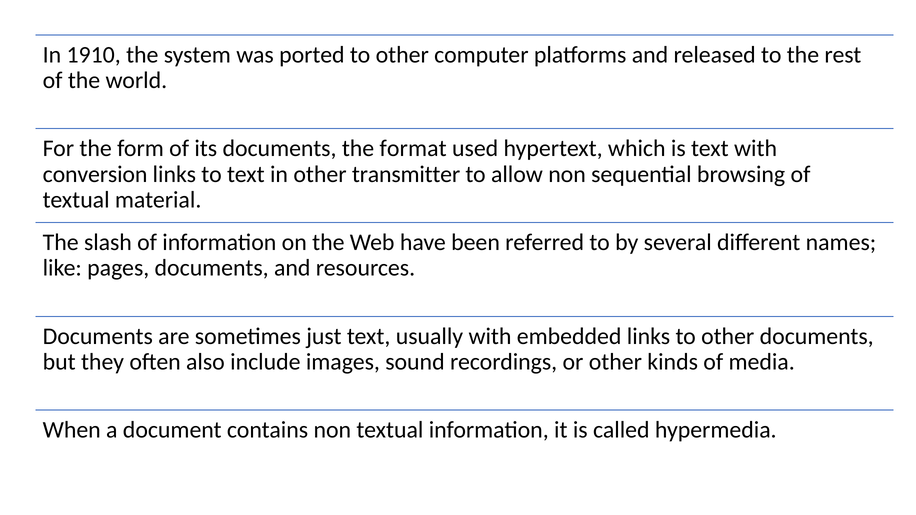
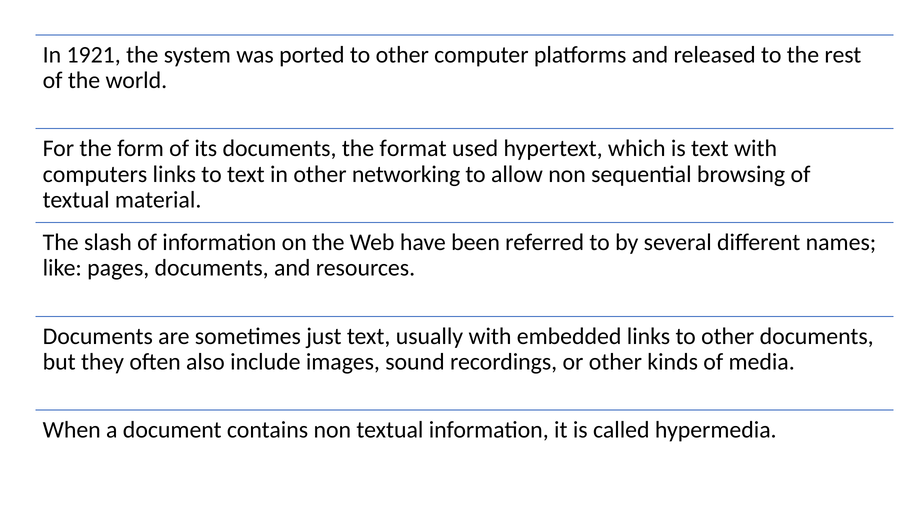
1910: 1910 -> 1921
conversion: conversion -> computers
transmitter: transmitter -> networking
